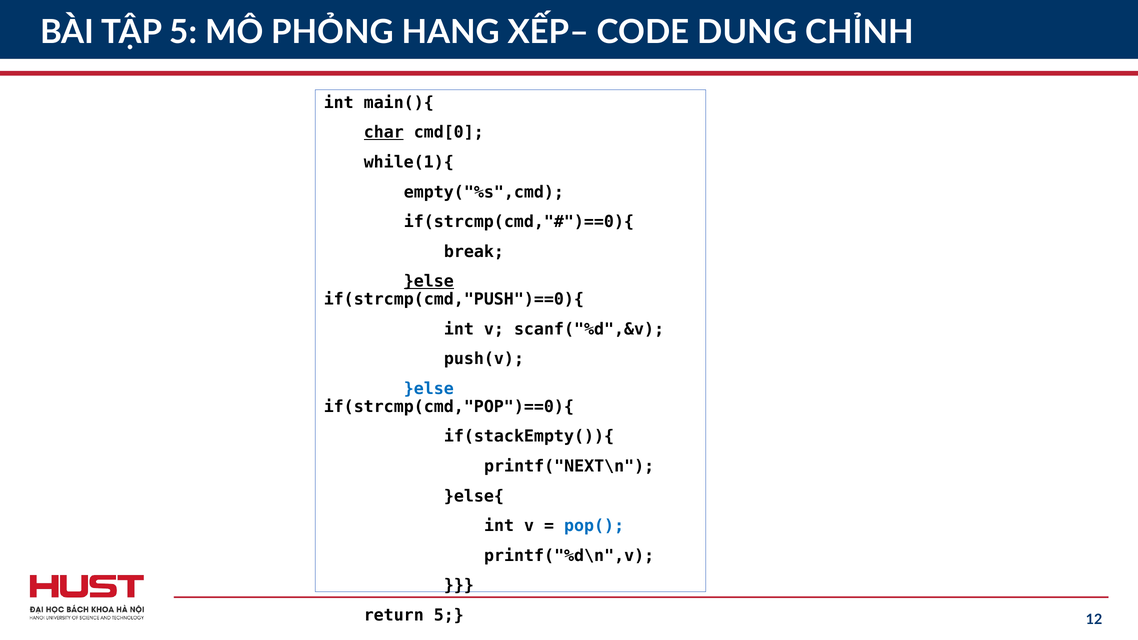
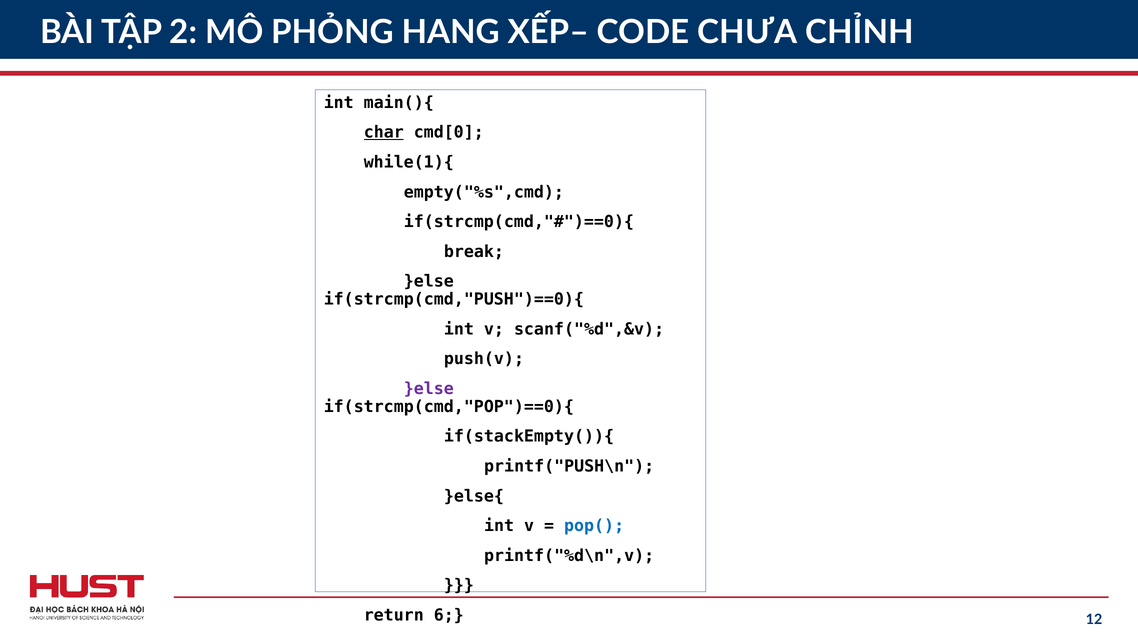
TẬP 5: 5 -> 2
DUNG: DUNG -> CHƯA
}else at (429, 281) underline: present -> none
}else at (429, 389) colour: blue -> purple
printf("NEXT\n: printf("NEXT\n -> printf("PUSH\n
return 5: 5 -> 6
